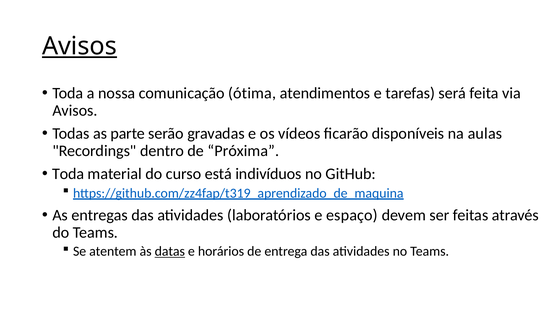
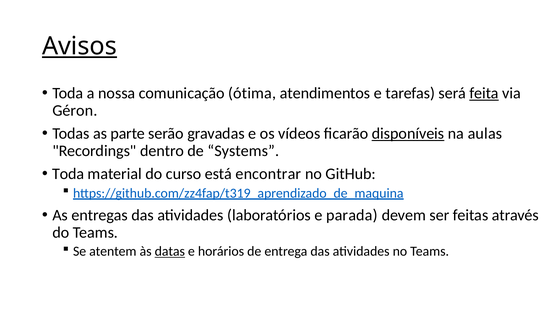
feita underline: none -> present
Avisos at (75, 110): Avisos -> Géron
disponíveis underline: none -> present
Próxima: Próxima -> Systems
indivíduos: indivíduos -> encontrar
espaço: espaço -> parada
